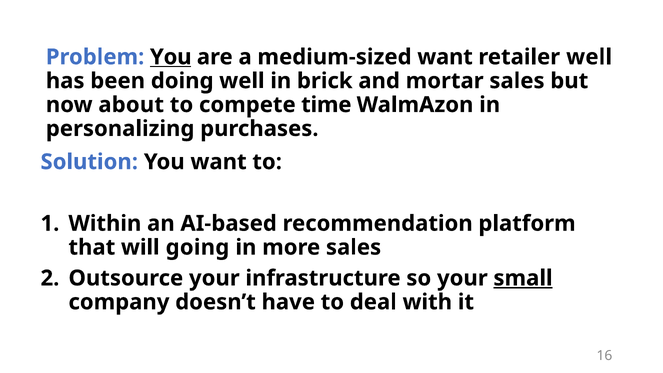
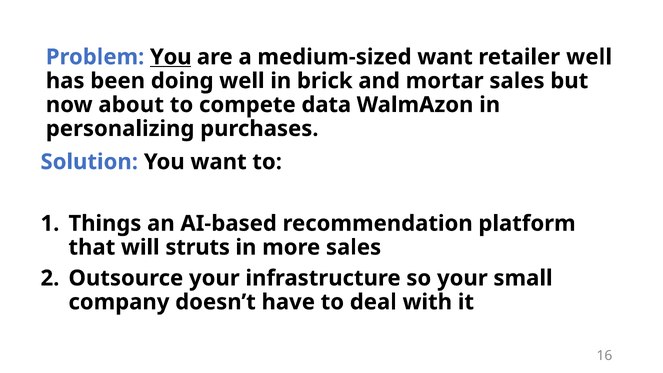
time: time -> data
Within: Within -> Things
going: going -> struts
small underline: present -> none
